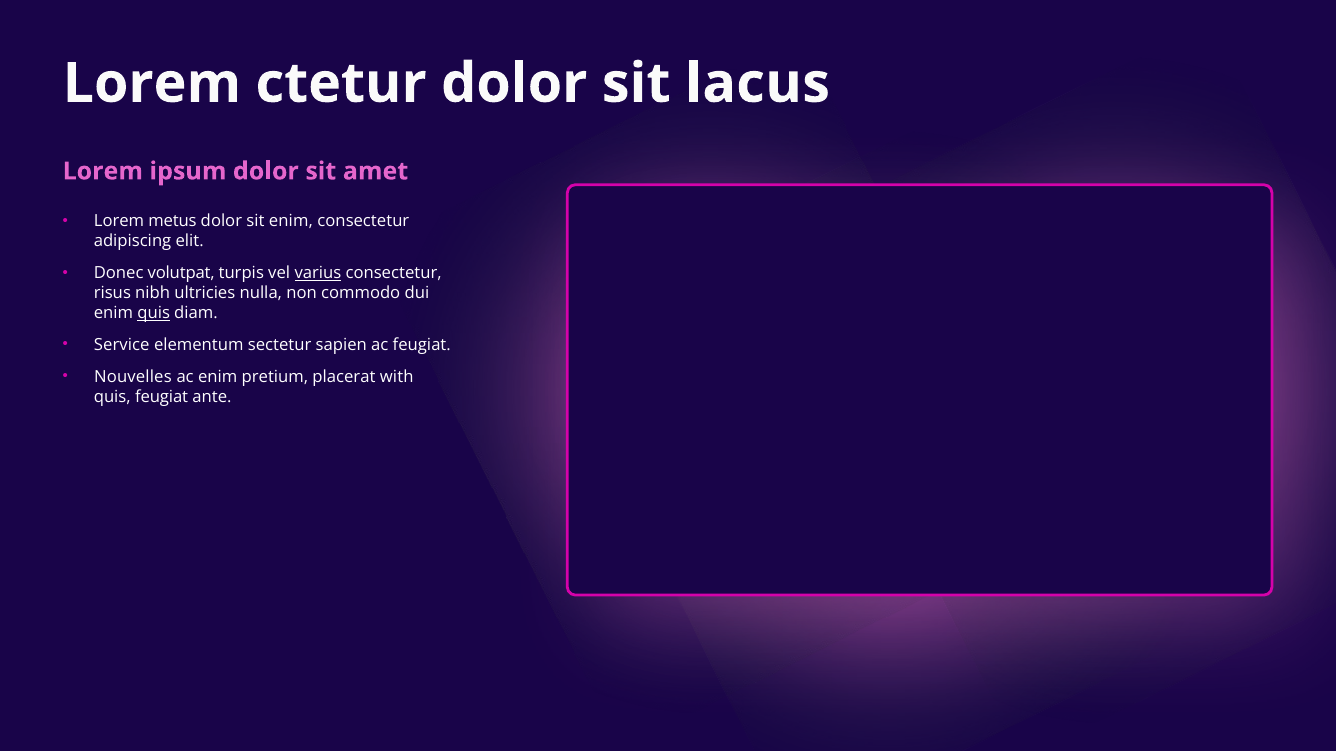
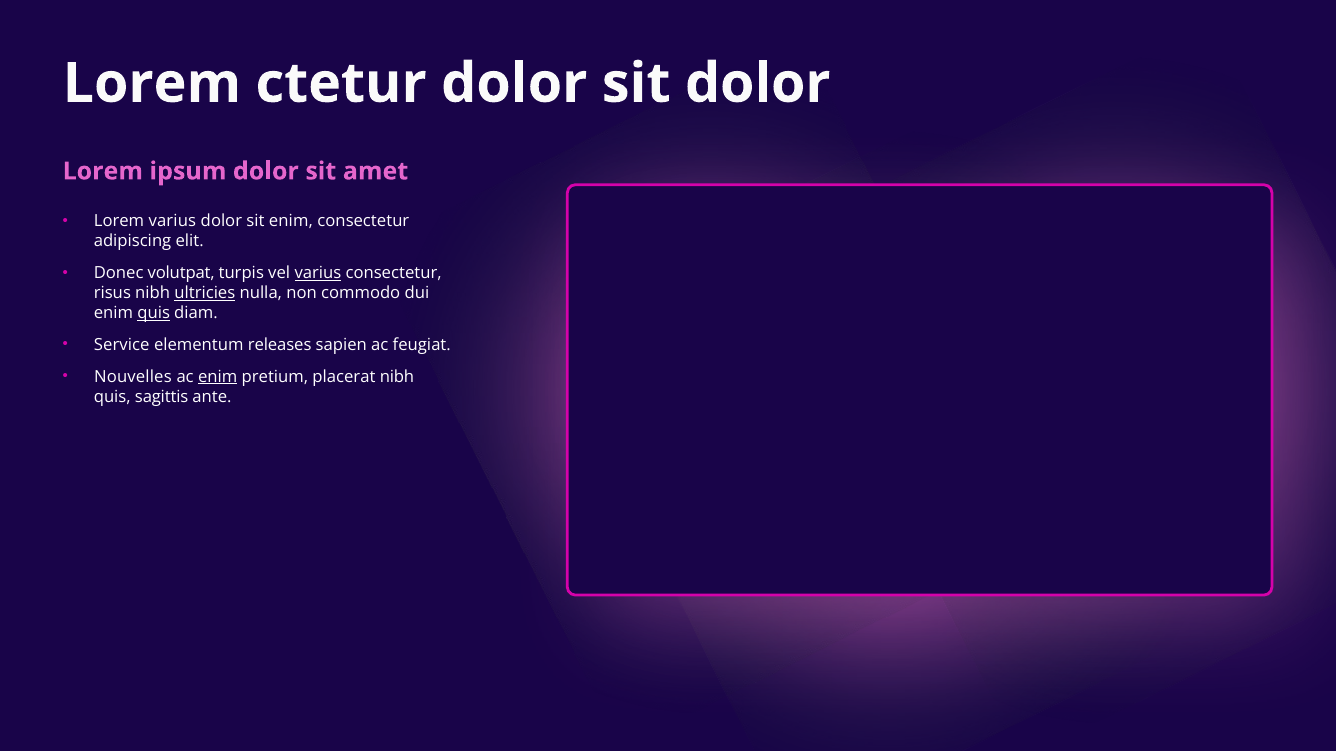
sit lacus: lacus -> dolor
Lorem metus: metus -> varius
ultricies underline: none -> present
sectetur: sectetur -> releases
enim at (218, 377) underline: none -> present
placerat with: with -> nibh
quis feugiat: feugiat -> sagittis
